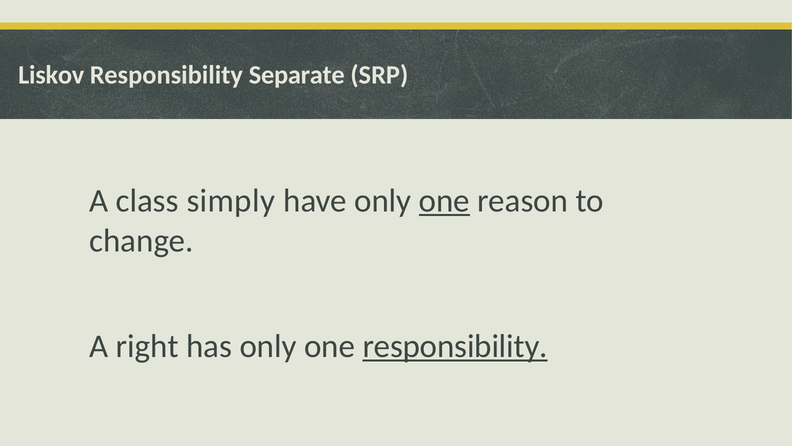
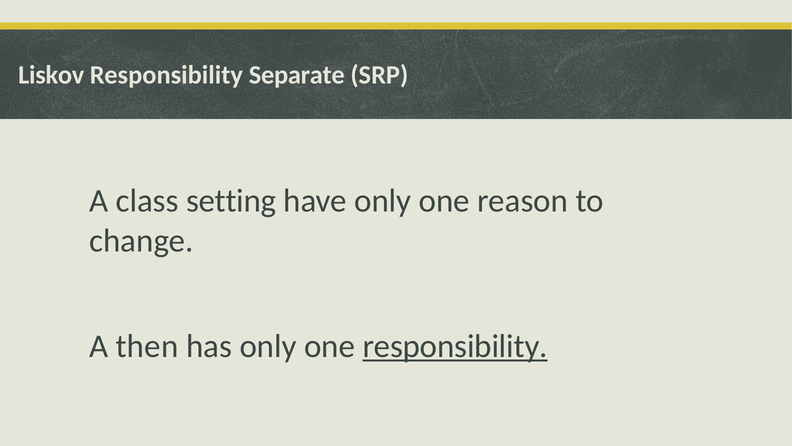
simply: simply -> setting
one at (444, 201) underline: present -> none
right: right -> then
